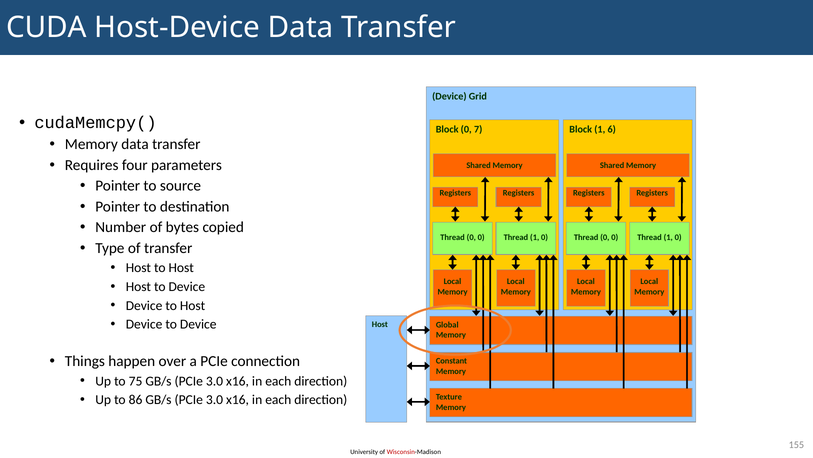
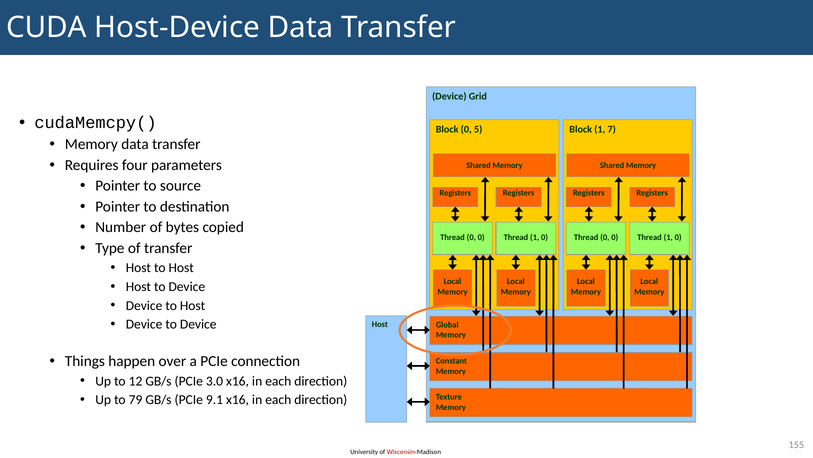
7: 7 -> 5
6: 6 -> 7
75: 75 -> 12
86: 86 -> 79
3.0 at (215, 399): 3.0 -> 9.1
